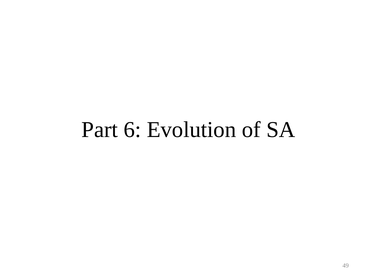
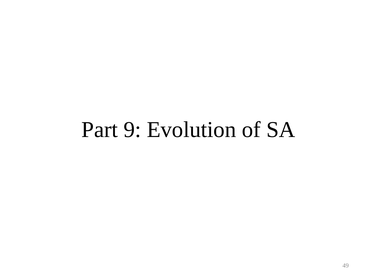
6: 6 -> 9
